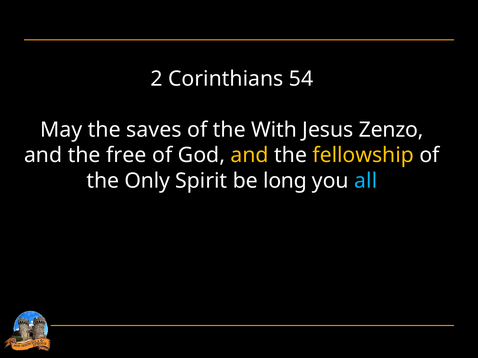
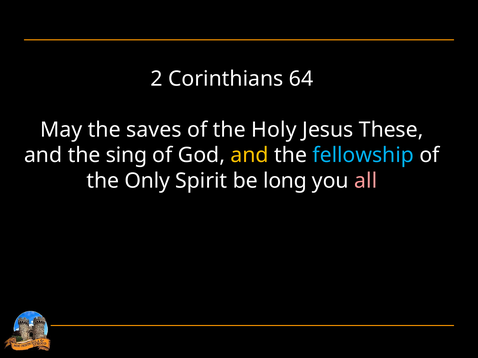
54: 54 -> 64
With: With -> Holy
Zenzo: Zenzo -> These
free: free -> sing
fellowship colour: yellow -> light blue
all colour: light blue -> pink
